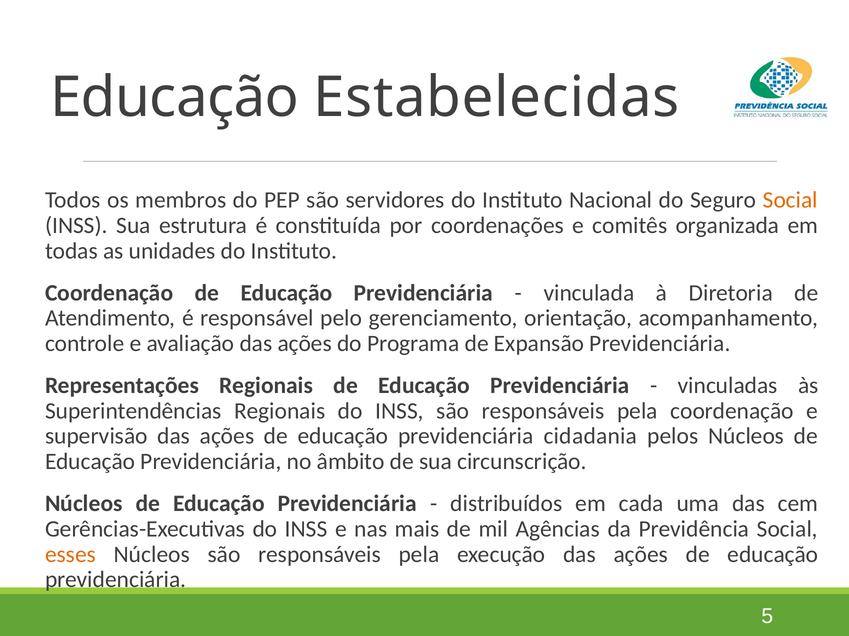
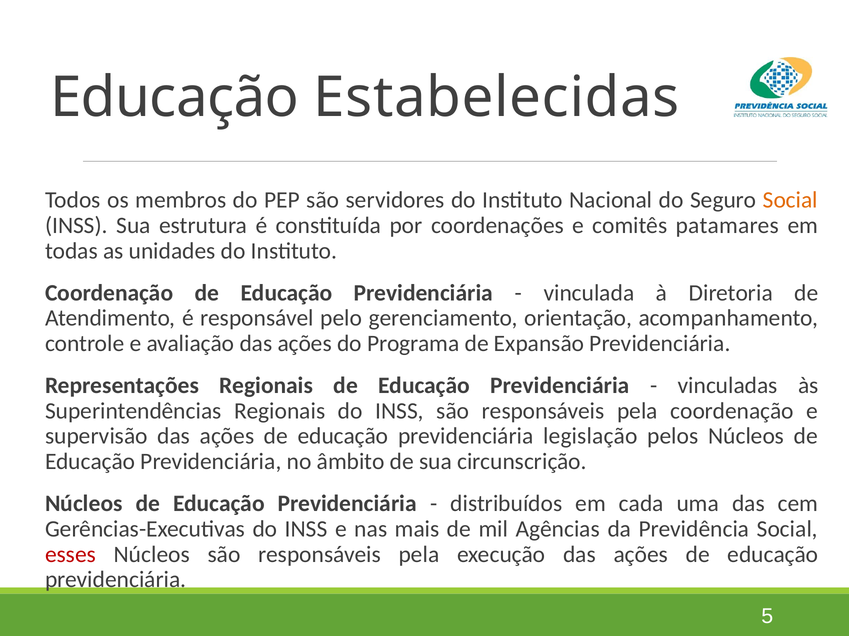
organizada: organizada -> patamares
cidadania: cidadania -> legislação
esses colour: orange -> red
